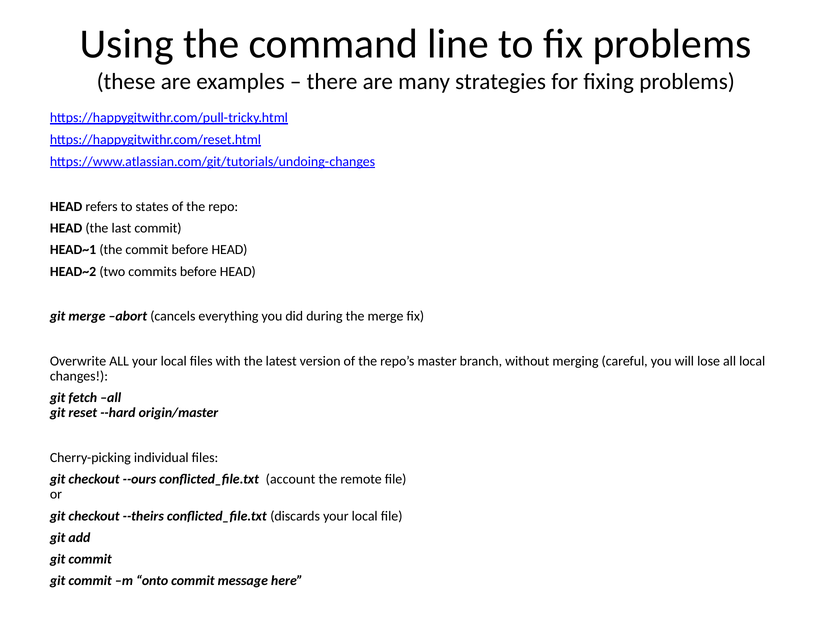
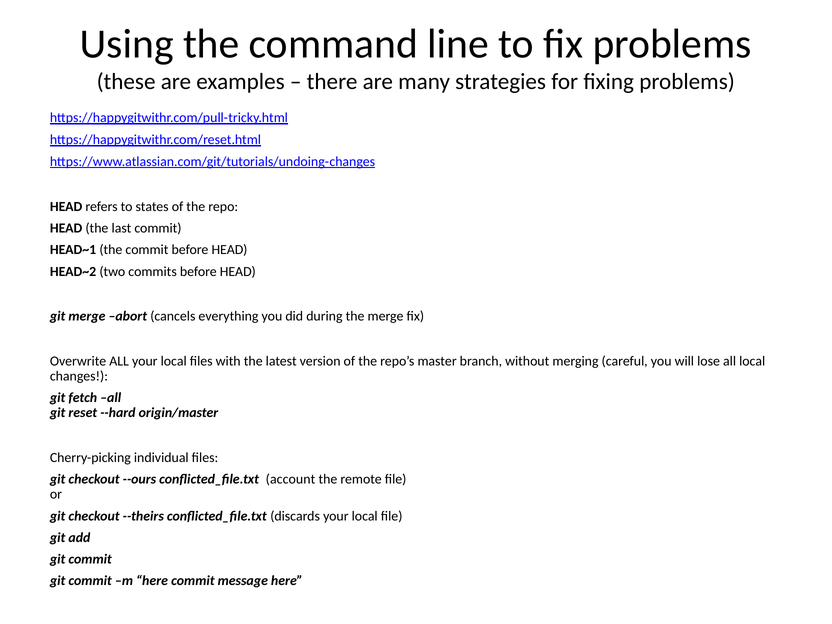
m onto: onto -> here
